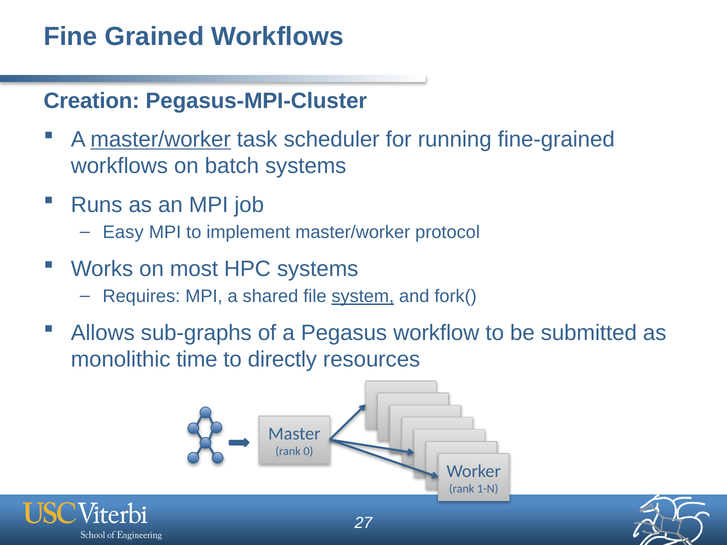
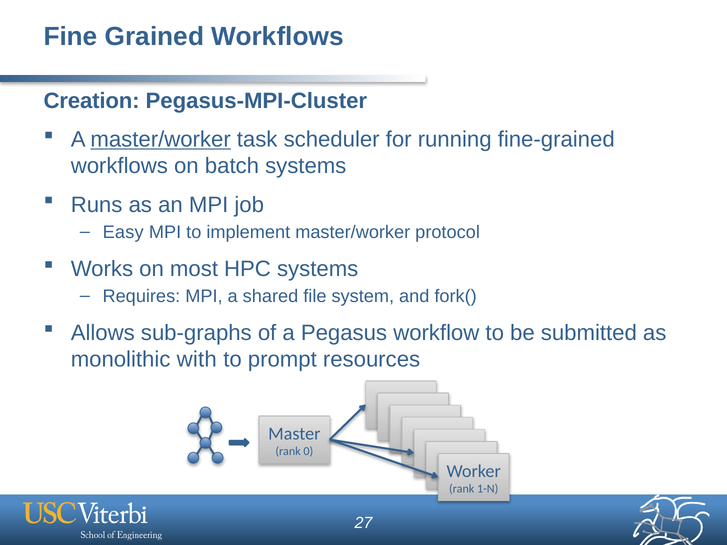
system underline: present -> none
time: time -> with
directly: directly -> prompt
